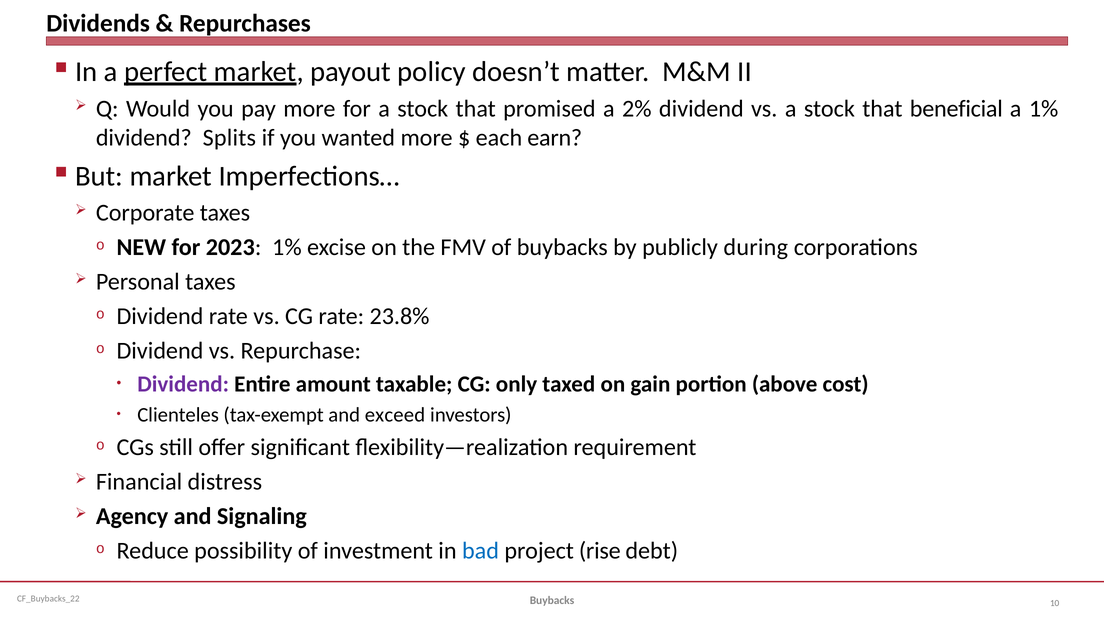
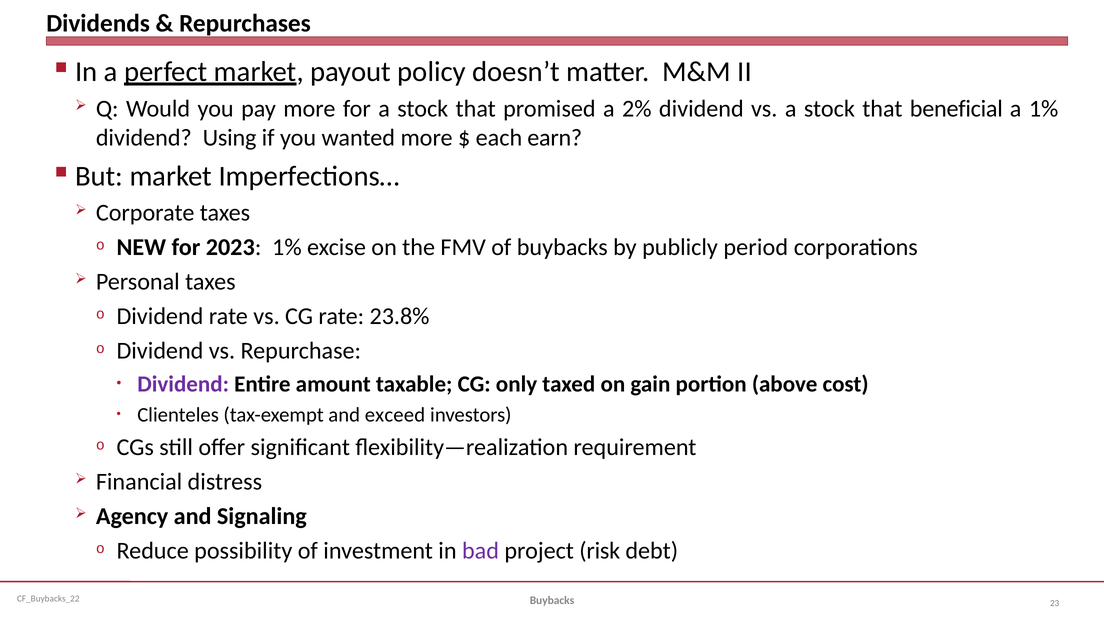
Splits: Splits -> Using
during: during -> period
bad colour: blue -> purple
rise: rise -> risk
10: 10 -> 23
